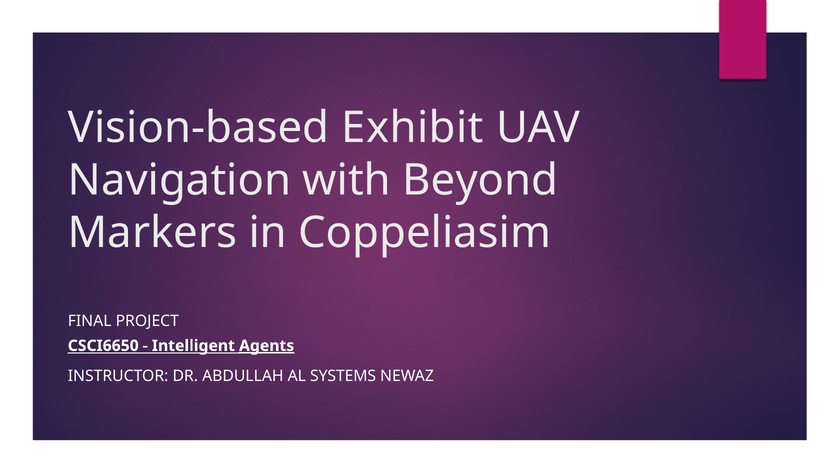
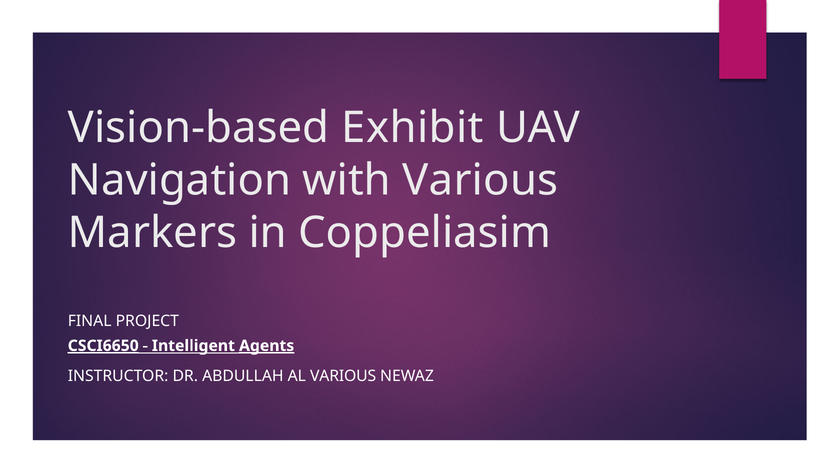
with Beyond: Beyond -> Various
CSCI6650 underline: none -> present
AL SYSTEMS: SYSTEMS -> VARIOUS
